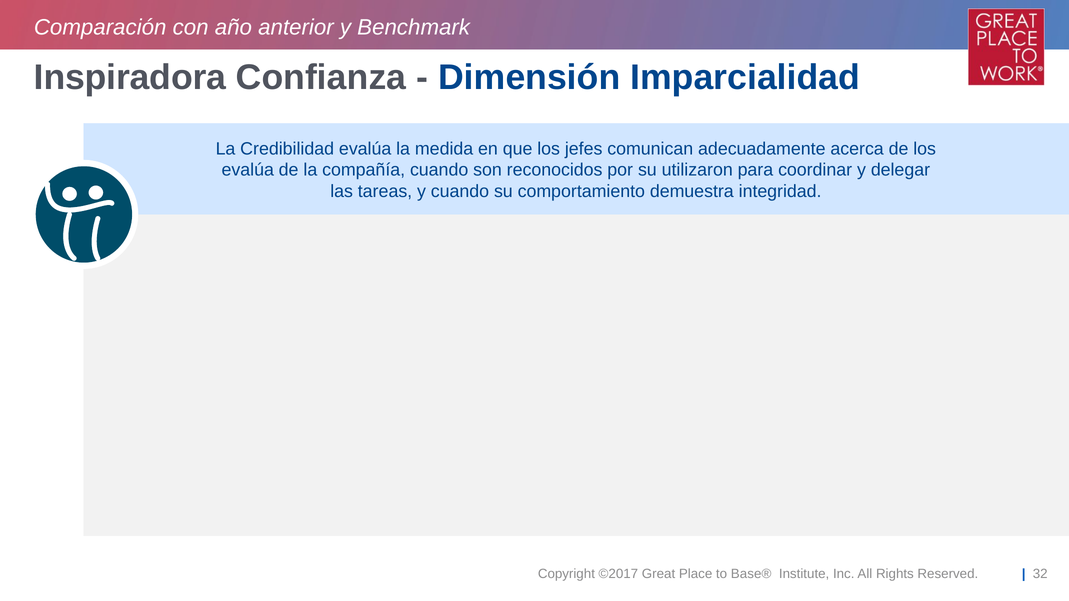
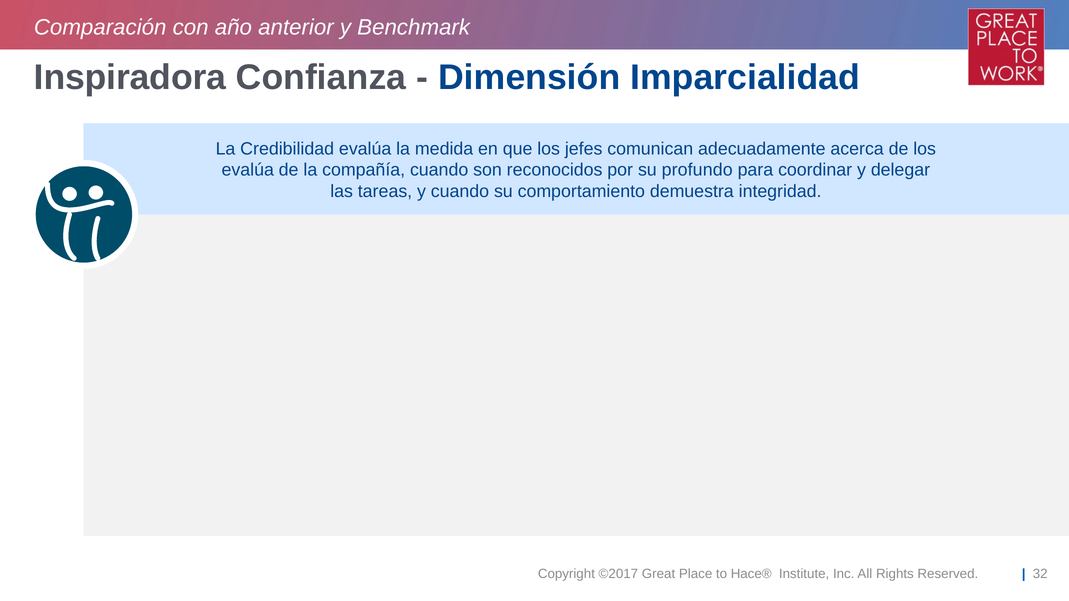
utilizaron: utilizaron -> profundo
Base®: Base® -> Hace®
